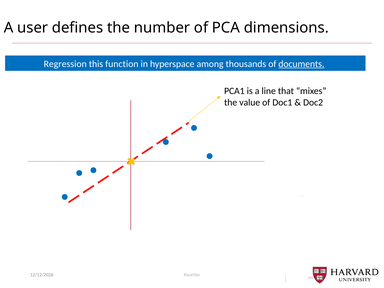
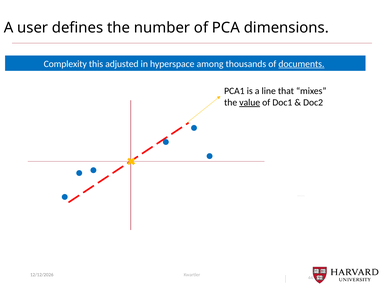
Regression: Regression -> Complexity
function: function -> adjusted
value underline: none -> present
